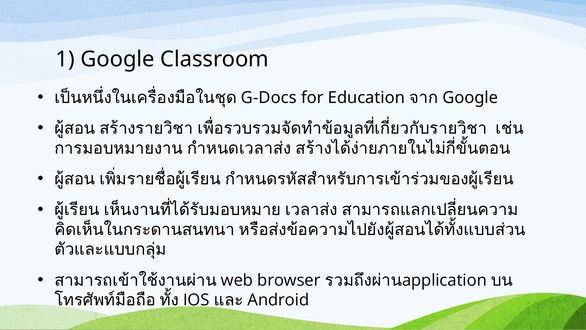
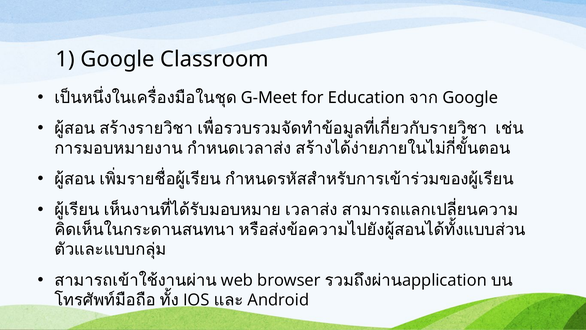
G-Docs: G-Docs -> G-Meet
